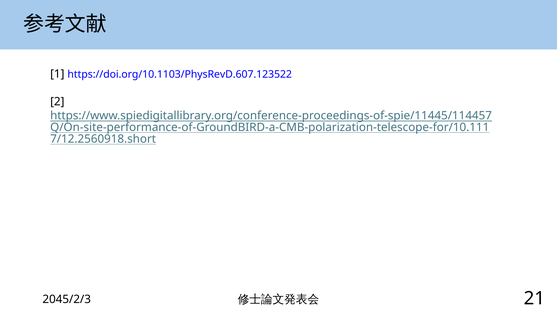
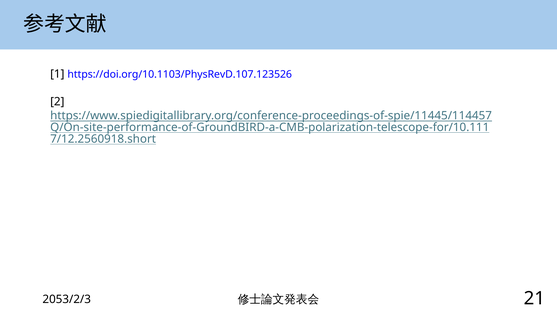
https://doi.org/10.1103/PhysRevD.607.123522: https://doi.org/10.1103/PhysRevD.607.123522 -> https://doi.org/10.1103/PhysRevD.107.123526
2045/2/3: 2045/2/3 -> 2053/2/3
